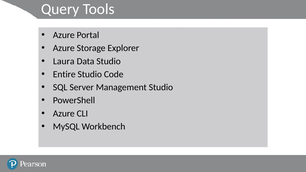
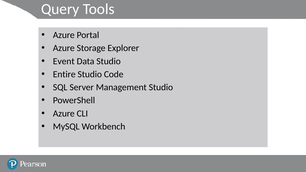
Laura: Laura -> Event
